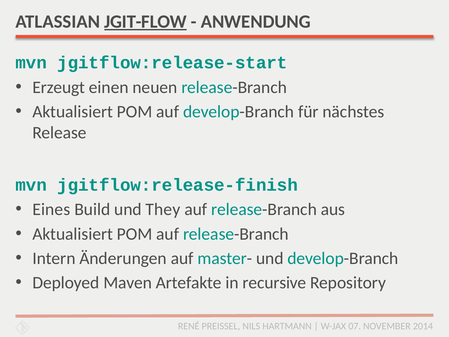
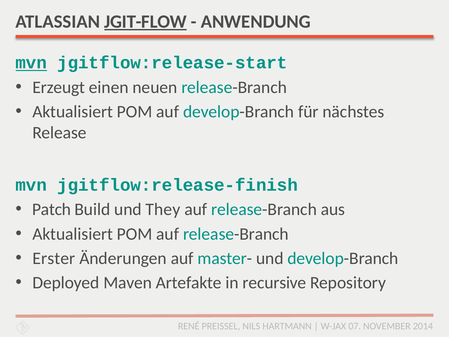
mvn at (31, 63) underline: none -> present
Eines: Eines -> Patch
Intern: Intern -> Erster
